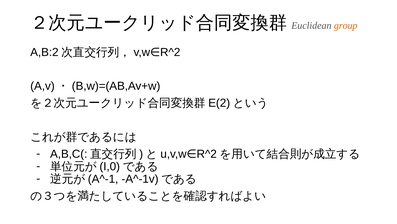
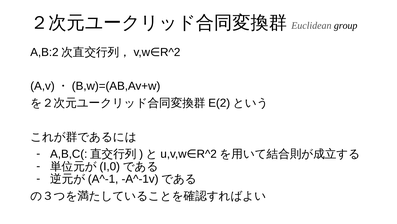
group colour: orange -> black
